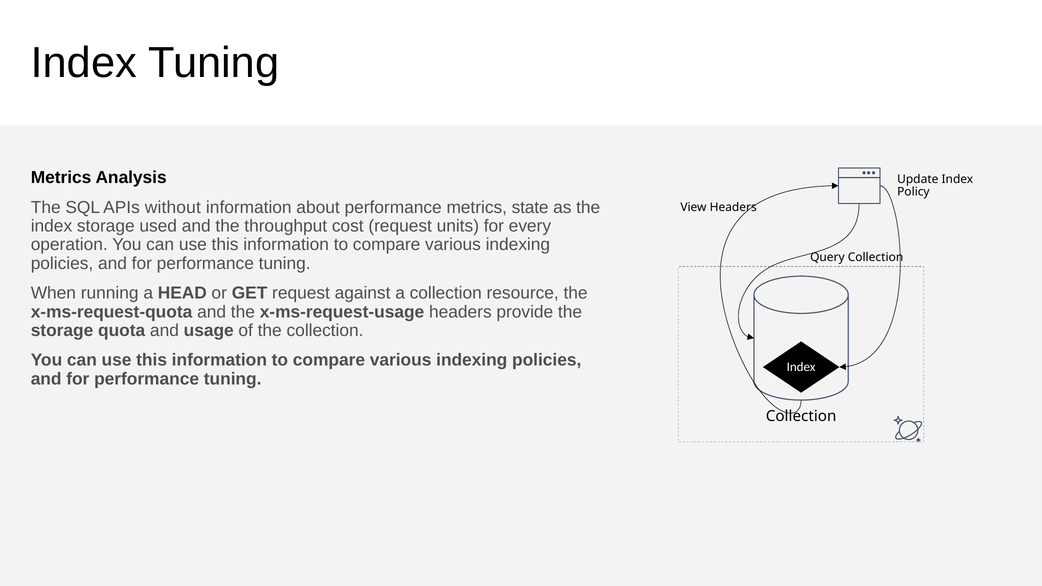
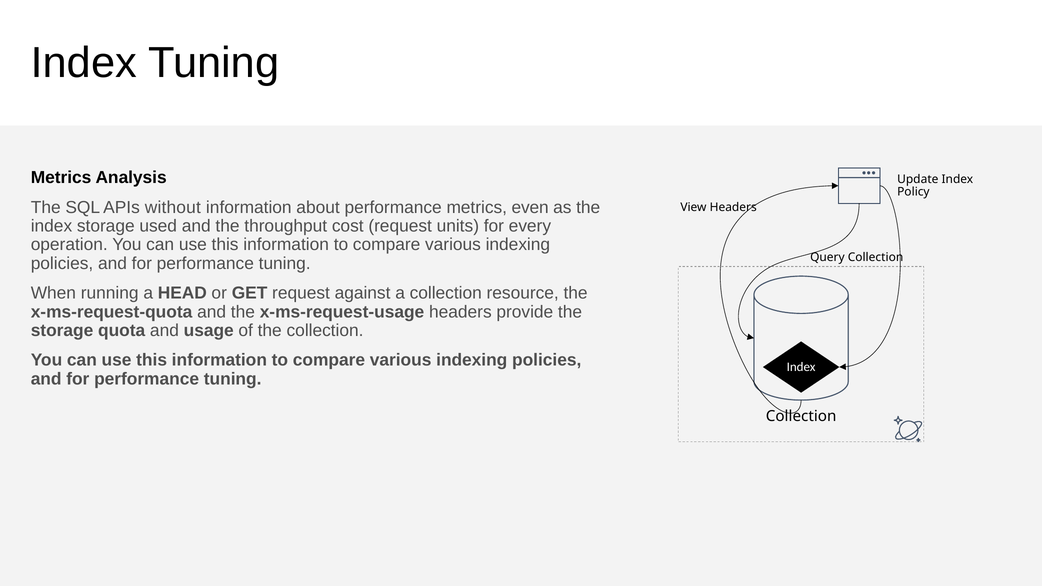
state: state -> even
